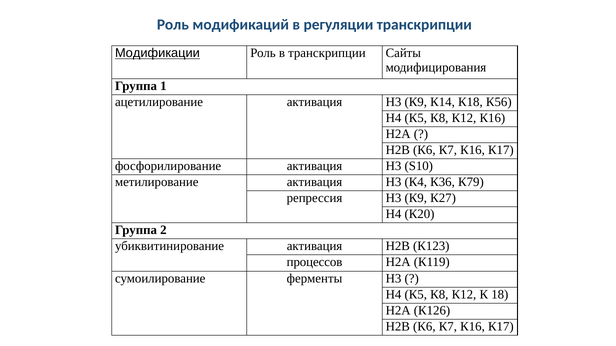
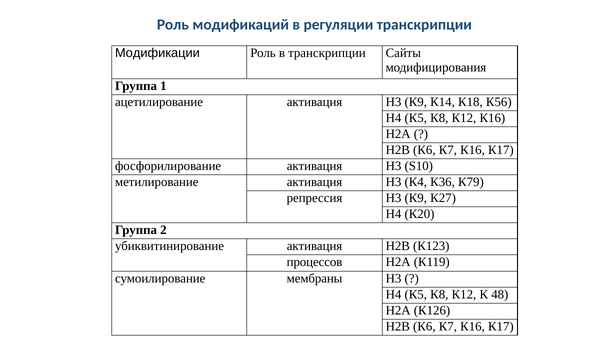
Модификации underline: present -> none
ферменты: ферменты -> мембраны
18: 18 -> 48
